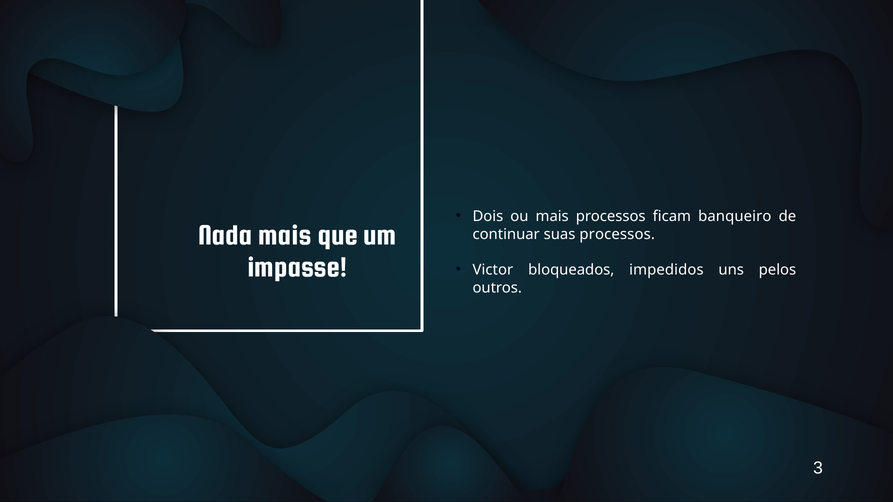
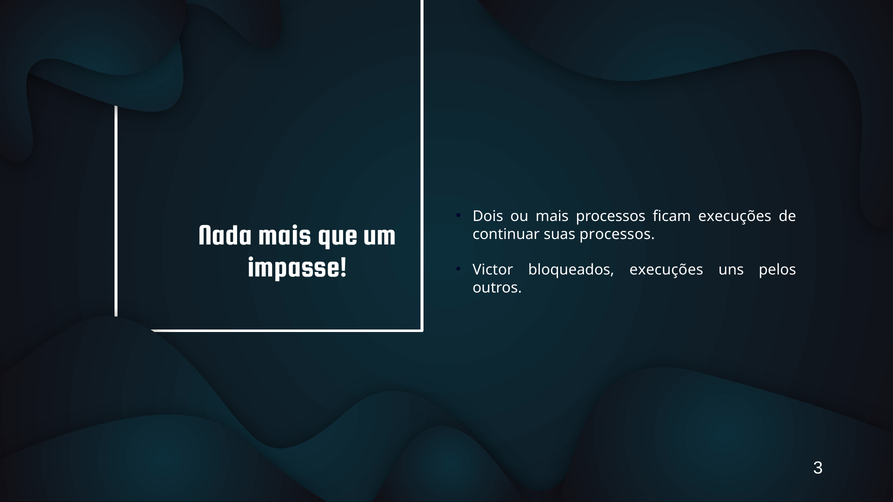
ficam banqueiro: banqueiro -> execuções
bloqueados impedidos: impedidos -> execuções
